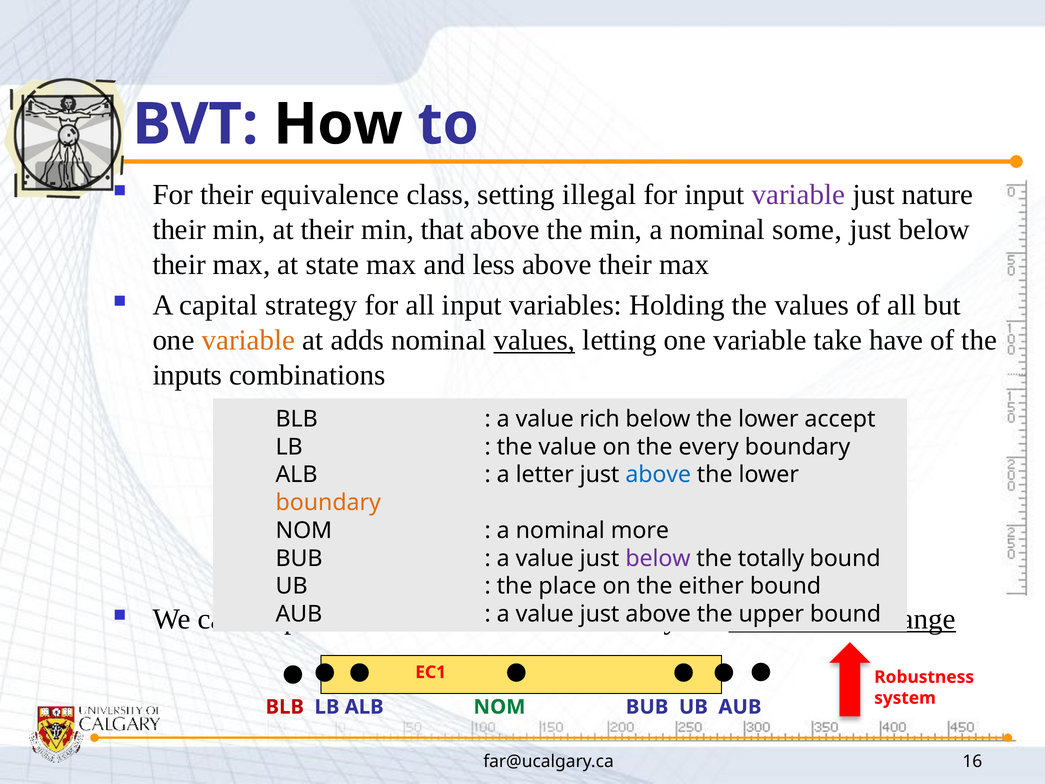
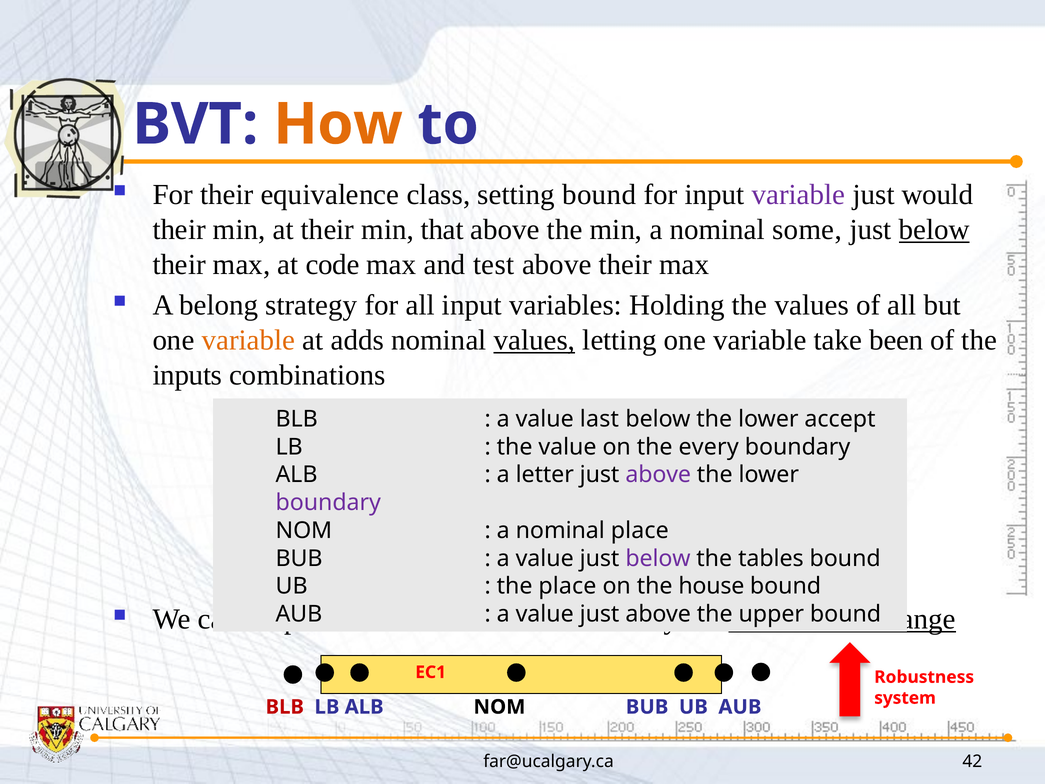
How colour: black -> orange
setting illegal: illegal -> bound
nature: nature -> would
below at (934, 230) underline: none -> present
state: state -> code
less: less -> test
capital: capital -> belong
have: have -> been
rich: rich -> last
above at (658, 475) colour: blue -> purple
boundary at (328, 503) colour: orange -> purple
nominal more: more -> place
totally: totally -> tables
either: either -> house
NOM at (499, 707) colour: green -> black
16: 16 -> 42
